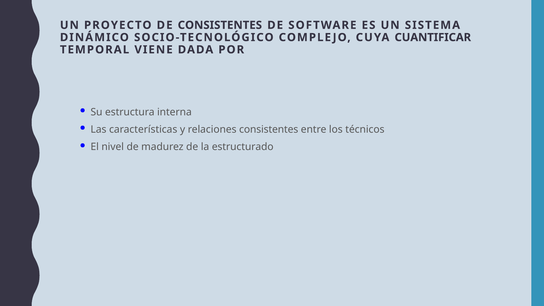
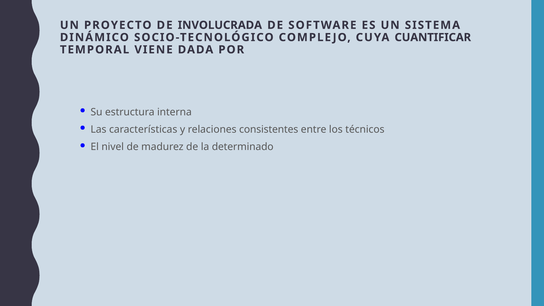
DE CONSISTENTES: CONSISTENTES -> INVOLUCRADA
estructurado: estructurado -> determinado
